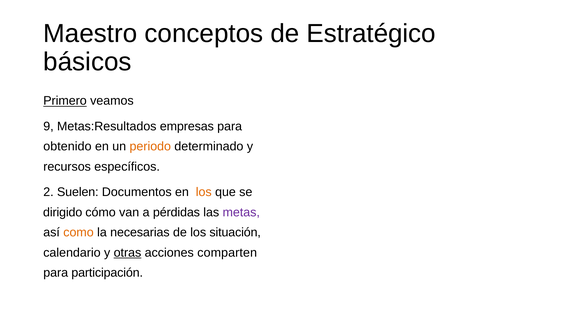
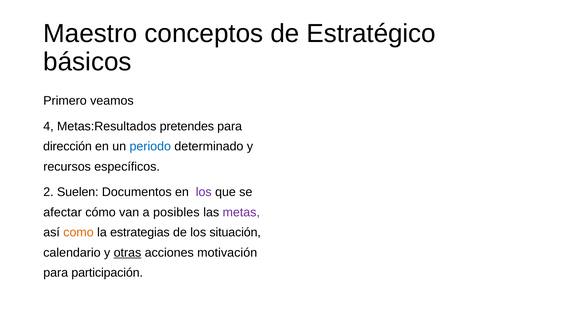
Primero underline: present -> none
9: 9 -> 4
empresas: empresas -> pretendes
obtenido: obtenido -> dirección
periodo colour: orange -> blue
los at (204, 192) colour: orange -> purple
dirigido: dirigido -> afectar
pérdidas: pérdidas -> posibles
necesarias: necesarias -> estrategias
comparten: comparten -> motivación
